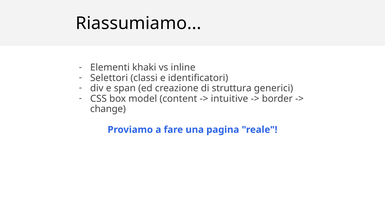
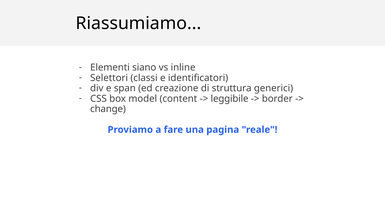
khaki: khaki -> siano
intuitive: intuitive -> leggibile
